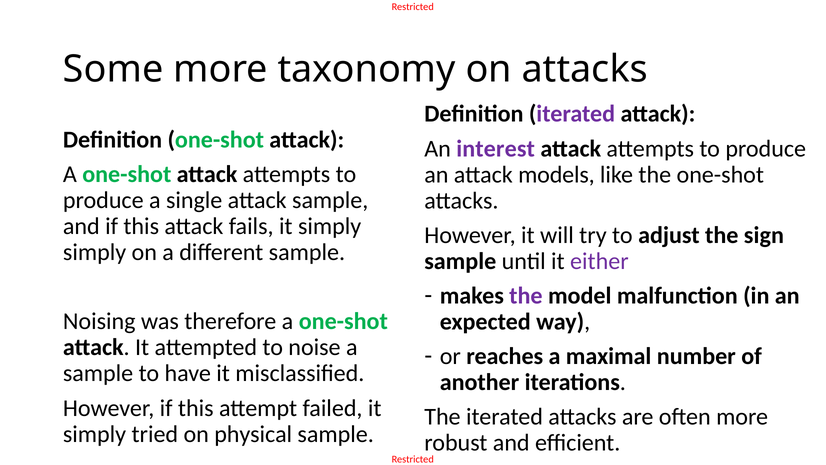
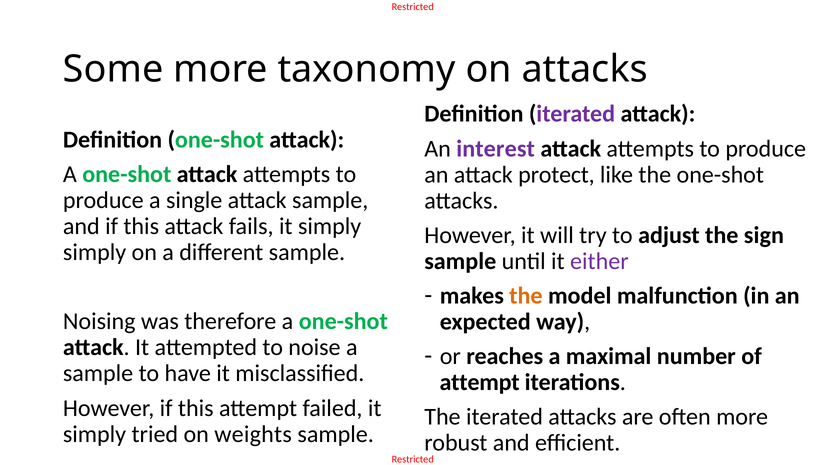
models: models -> protect
the at (526, 296) colour: purple -> orange
another at (480, 382): another -> attempt
physical: physical -> weights
